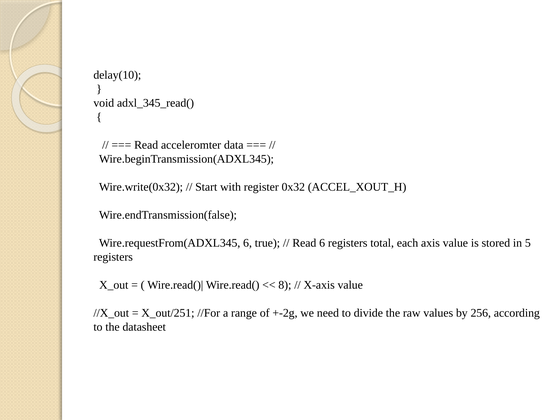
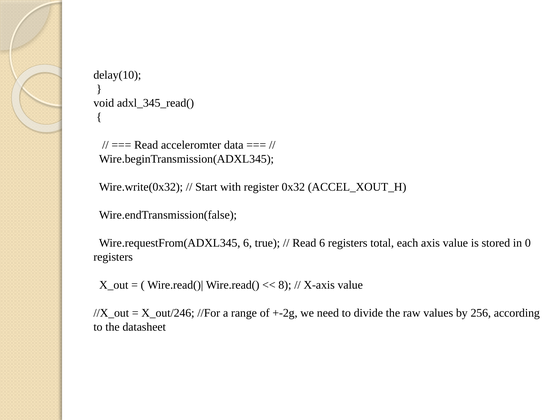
5: 5 -> 0
X_out/251: X_out/251 -> X_out/246
